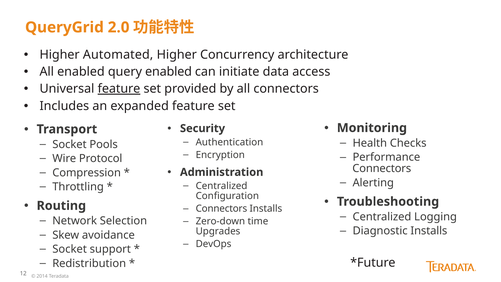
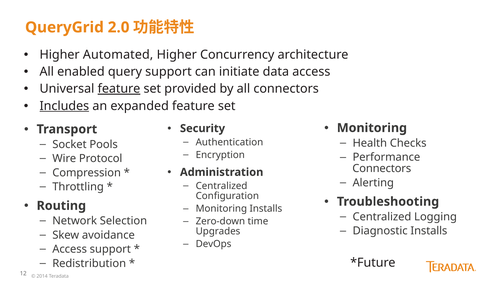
query enabled: enabled -> support
Includes underline: none -> present
Connectors at (221, 209): Connectors -> Monitoring
Socket at (70, 249): Socket -> Access
